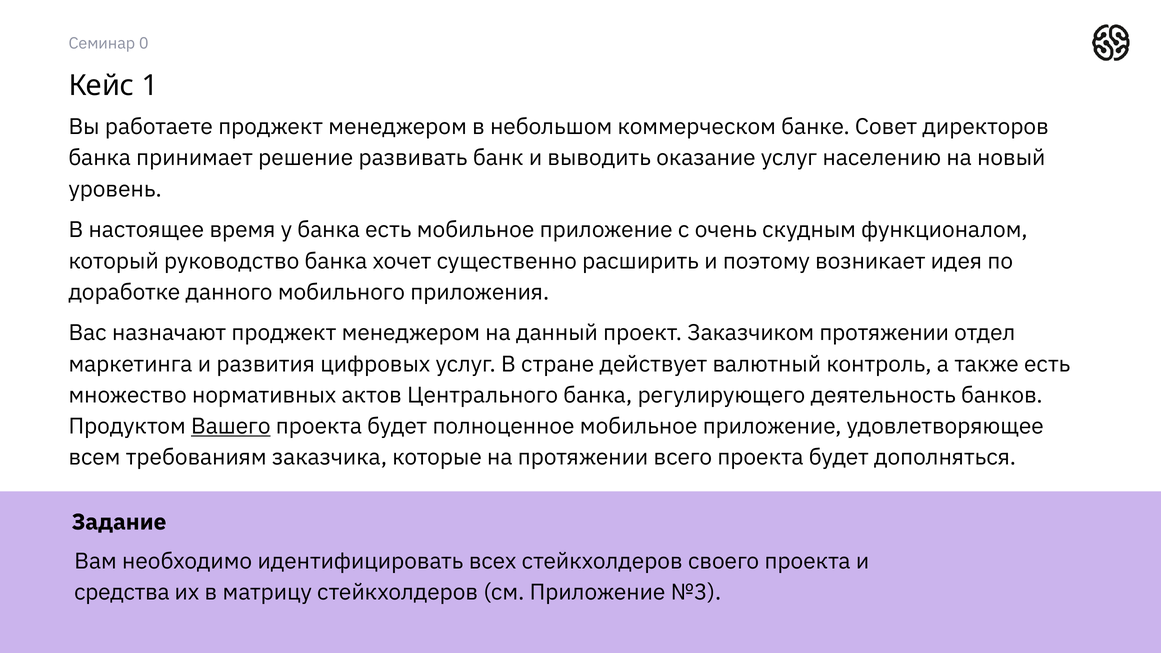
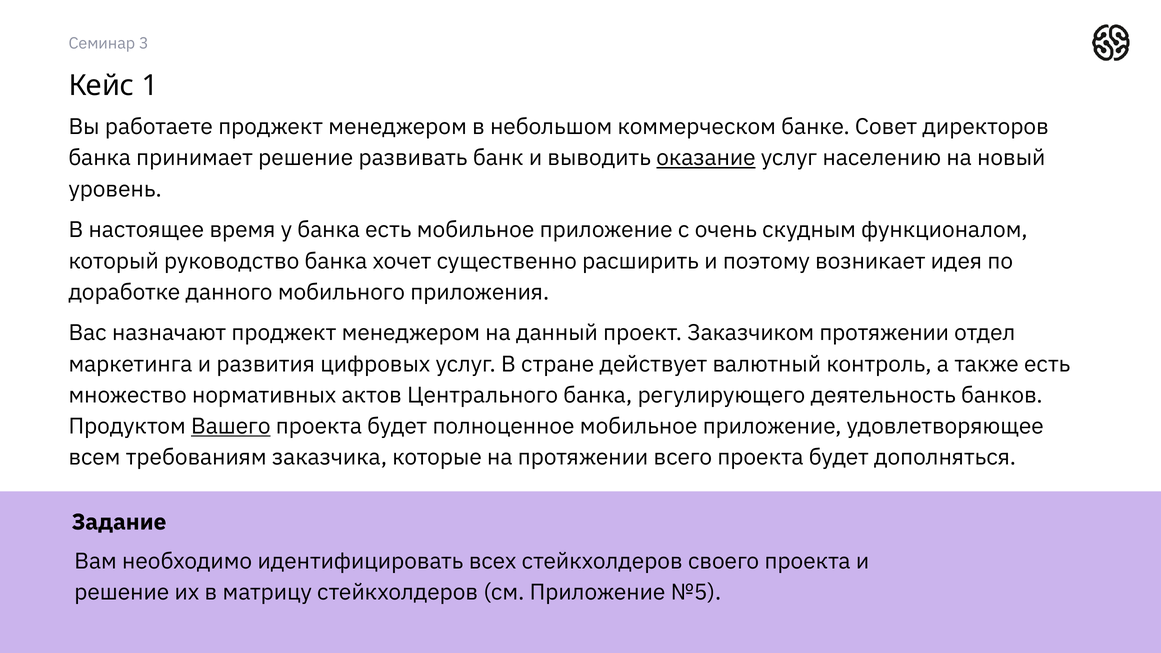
0: 0 -> 3
оказание underline: none -> present
средства at (122, 592): средства -> решение
№3: №3 -> №5
